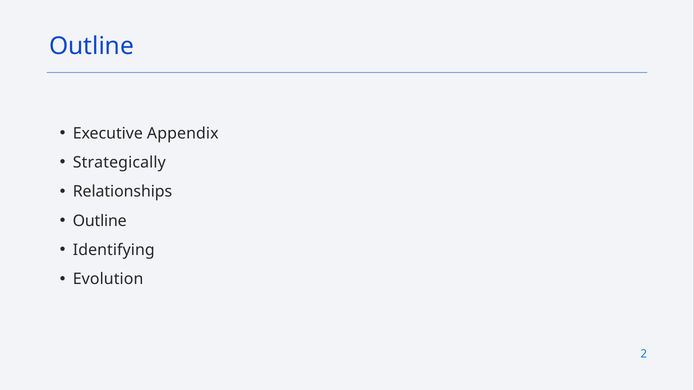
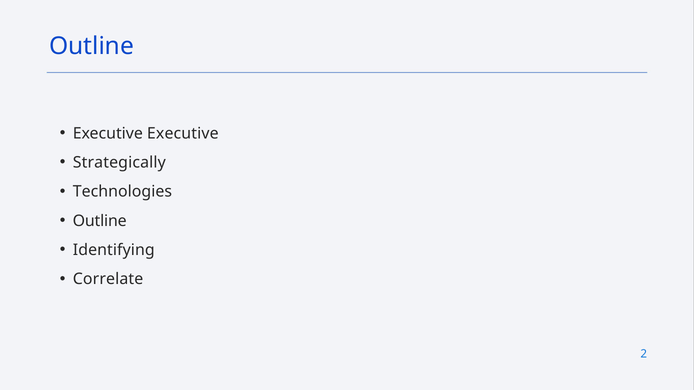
Executive Appendix: Appendix -> Executive
Relationships: Relationships -> Technologies
Evolution: Evolution -> Correlate
